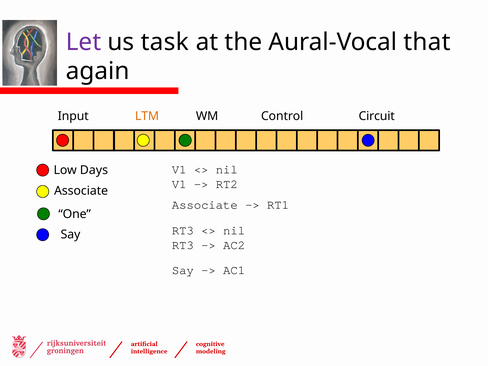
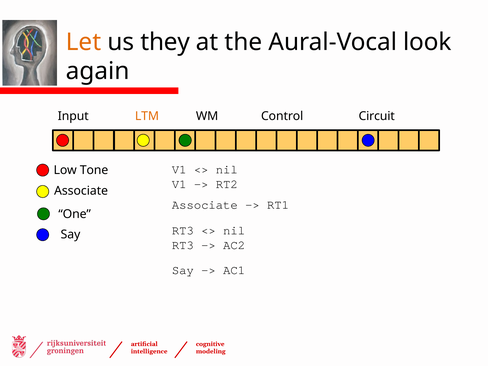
Let colour: purple -> orange
task: task -> they
that: that -> look
Days: Days -> Tone
